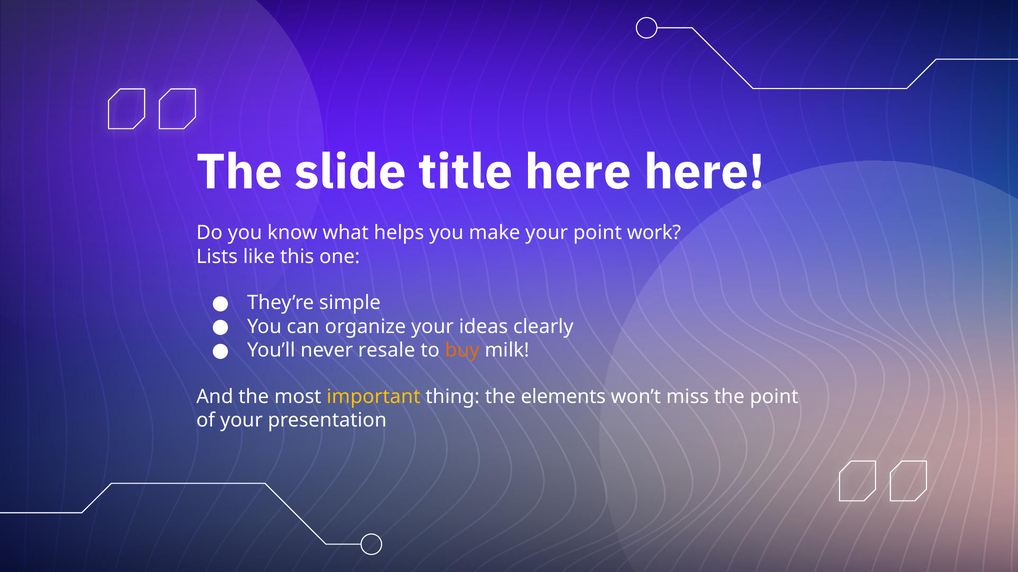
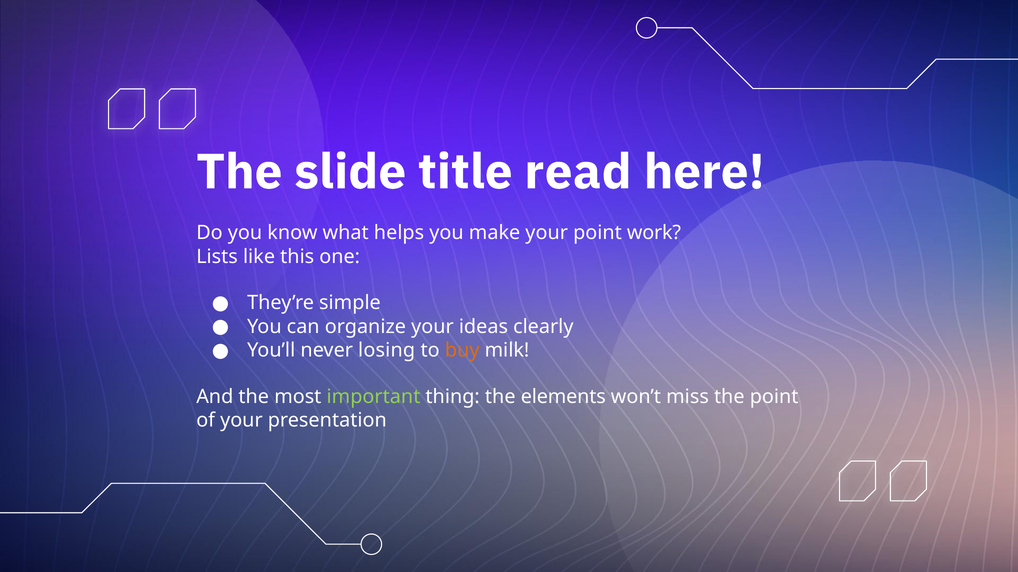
title here: here -> read
resale: resale -> losing
important colour: yellow -> light green
